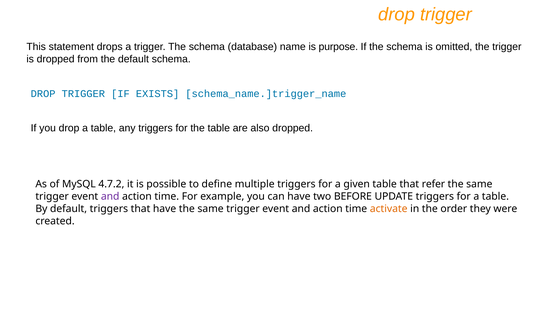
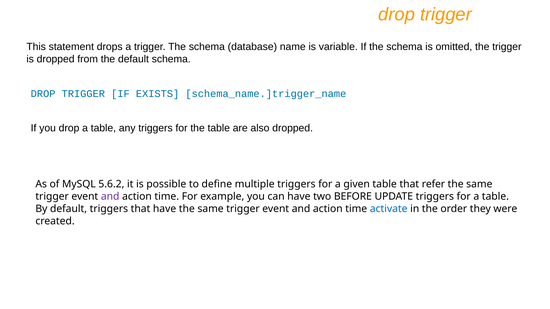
purpose: purpose -> variable
4.7.2: 4.7.2 -> 5.6.2
activate colour: orange -> blue
